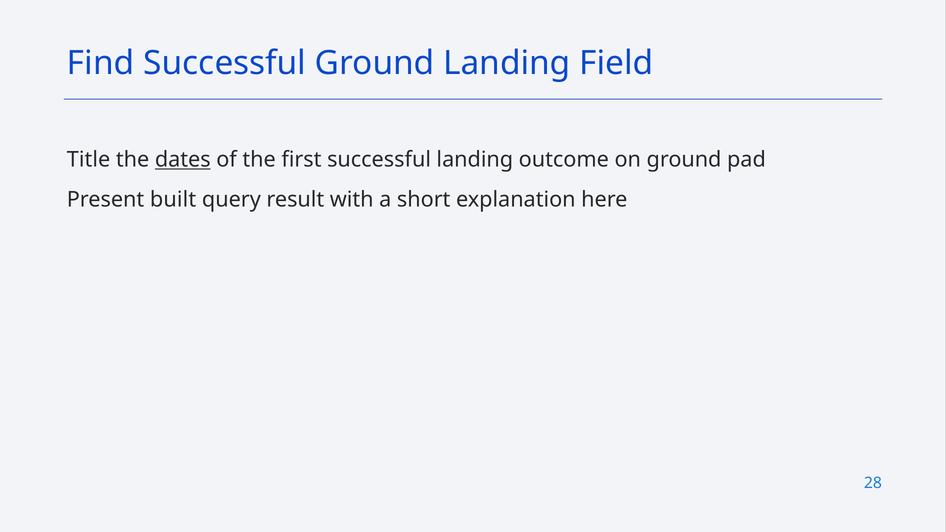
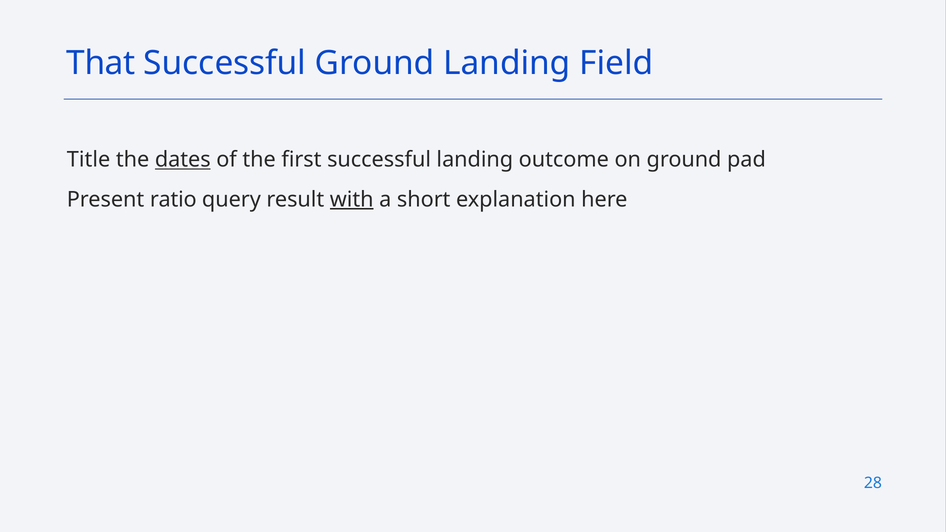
Find: Find -> That
built: built -> ratio
with underline: none -> present
